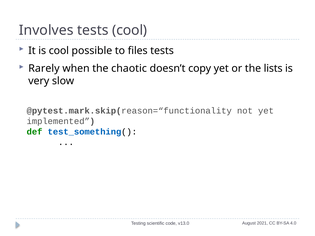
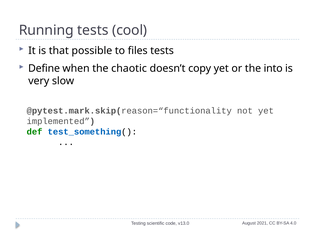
Involves: Involves -> Running
is cool: cool -> that
Rarely: Rarely -> Define
lists: lists -> into
